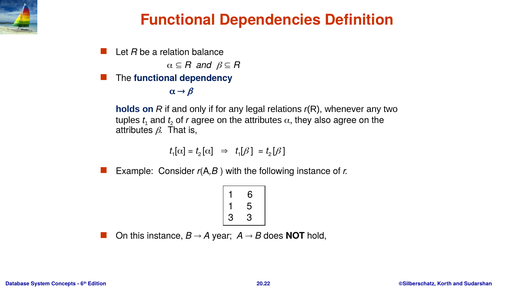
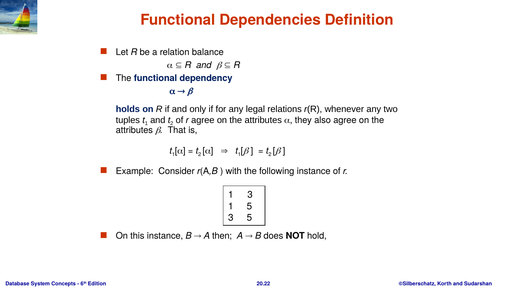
1 6: 6 -> 3
3 3: 3 -> 5
year: year -> then
